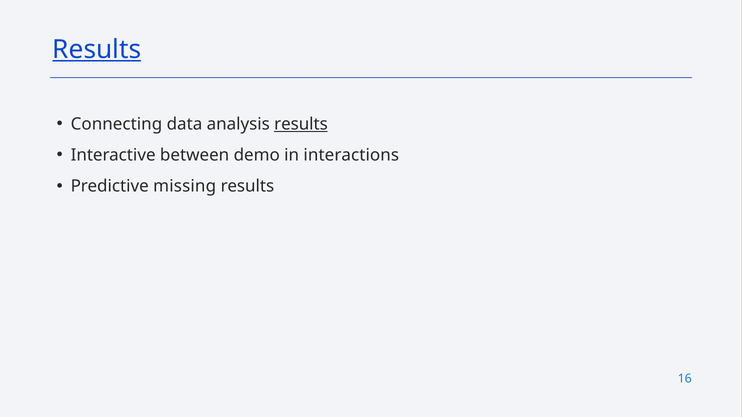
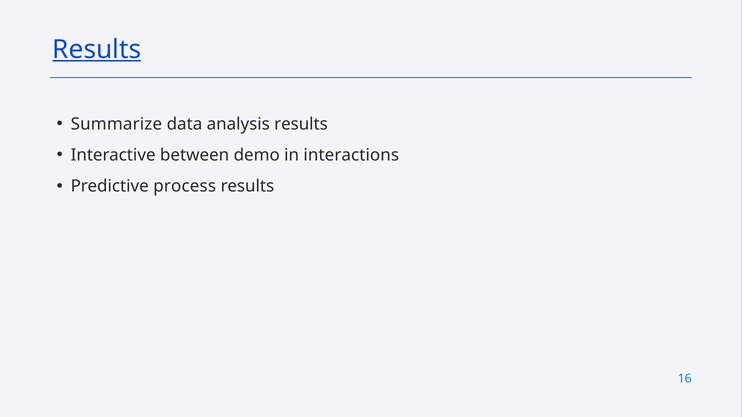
Connecting: Connecting -> Summarize
results at (301, 124) underline: present -> none
missing: missing -> process
